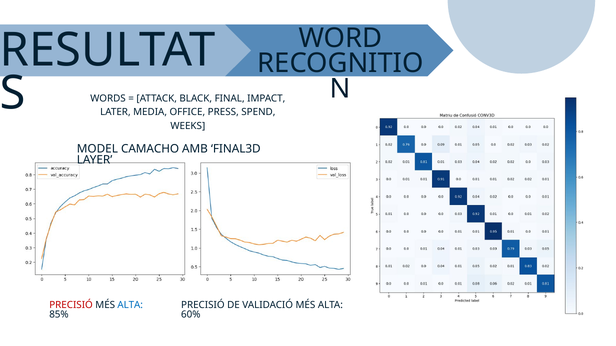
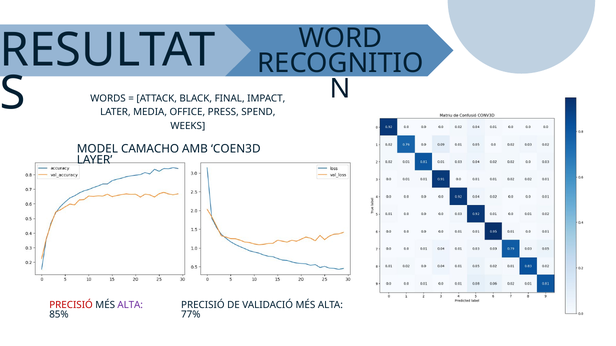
FINAL3D: FINAL3D -> COEN3D
ALTA at (130, 306) colour: blue -> purple
60%: 60% -> 77%
